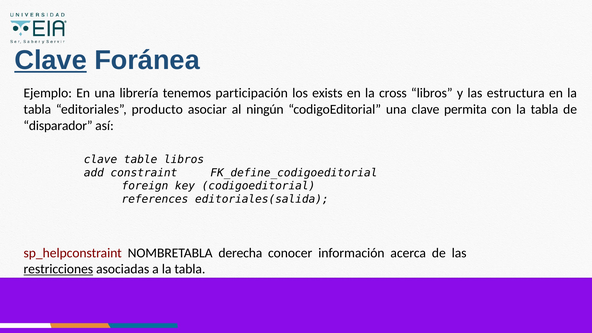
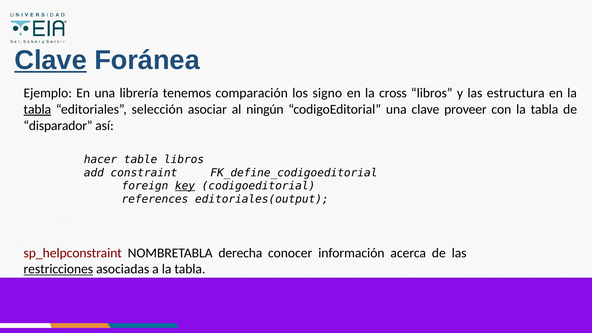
participación: participación -> comparación
exists: exists -> signo
tabla at (37, 109) underline: none -> present
producto: producto -> selección
permita: permita -> proveer
clave at (101, 159): clave -> hacer
key underline: none -> present
editoriales(salida: editoriales(salida -> editoriales(output
